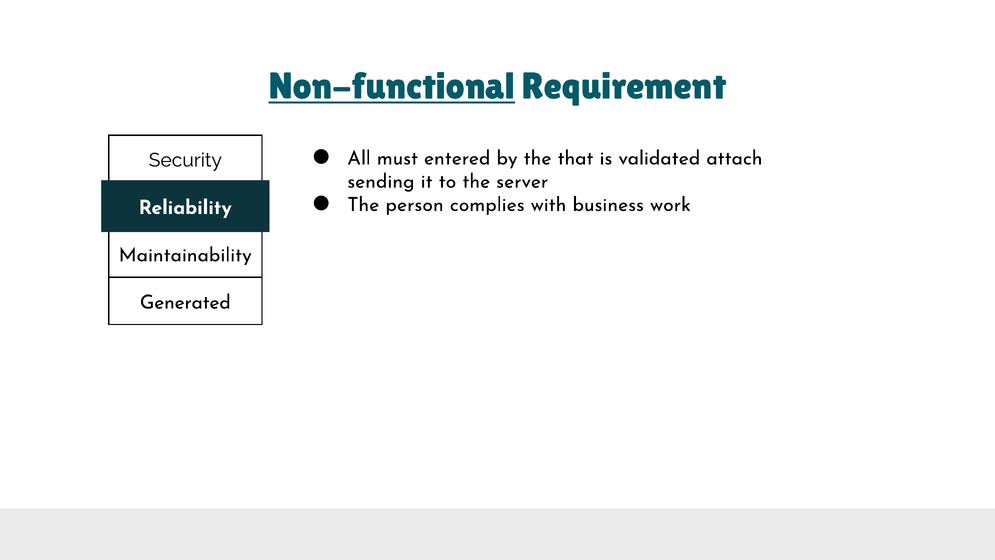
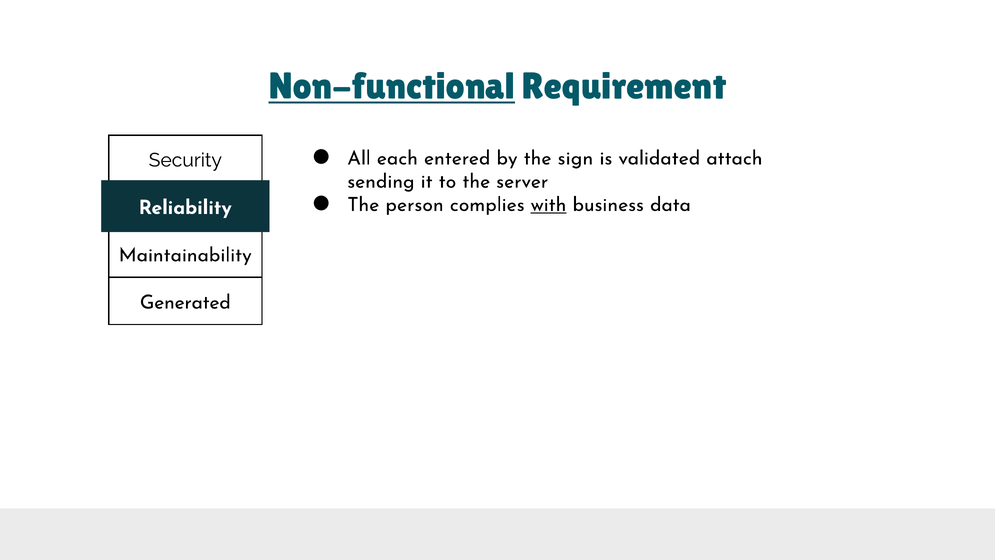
must: must -> each
that: that -> sign
with underline: none -> present
work: work -> data
